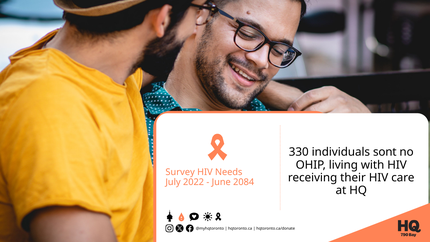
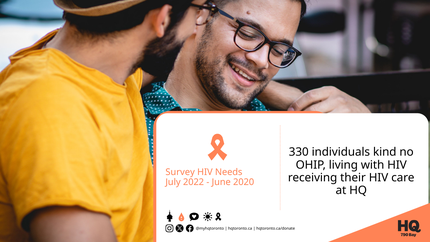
sont: sont -> kind
2084: 2084 -> 2020
